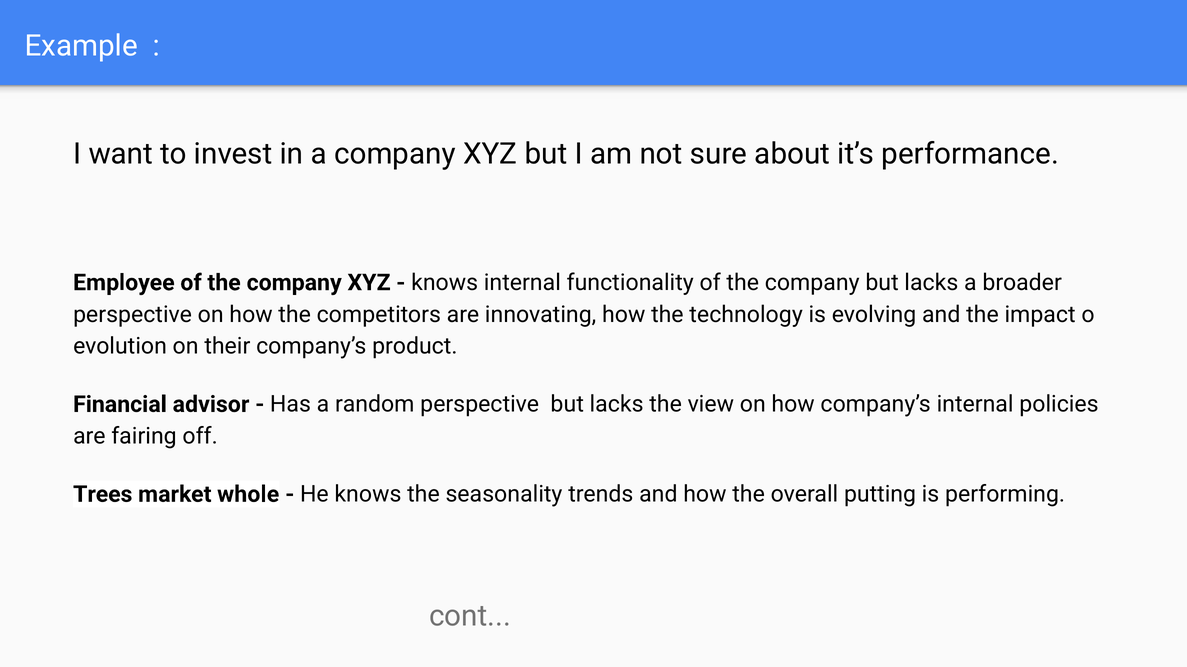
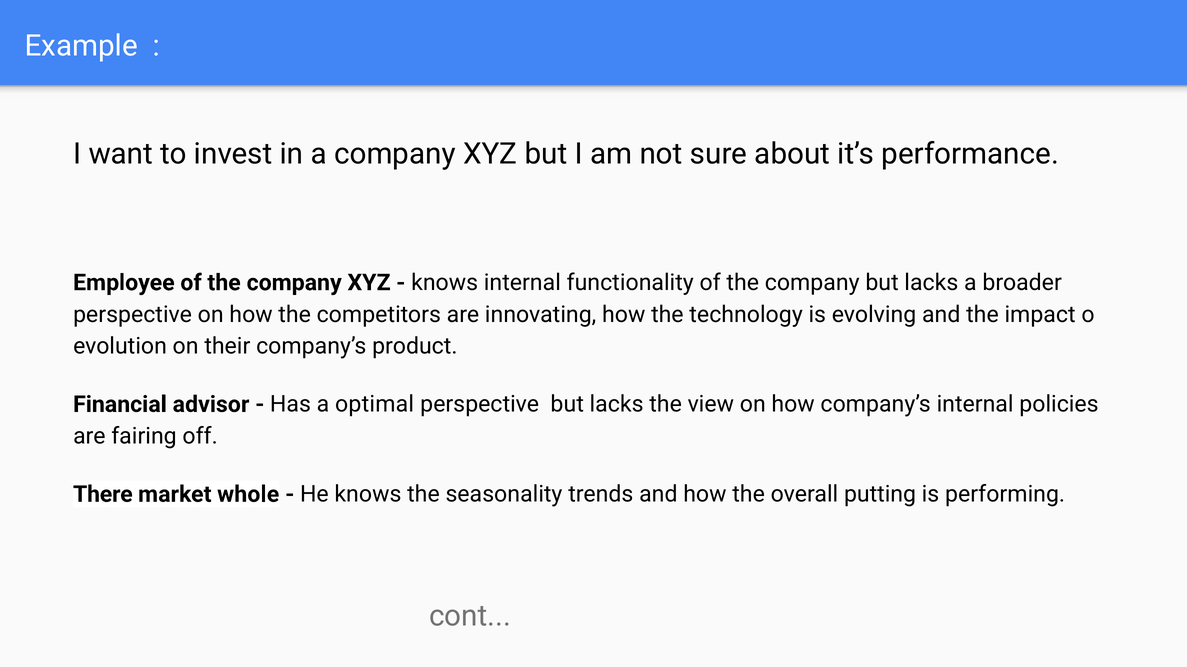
random: random -> optimal
Trees: Trees -> There
